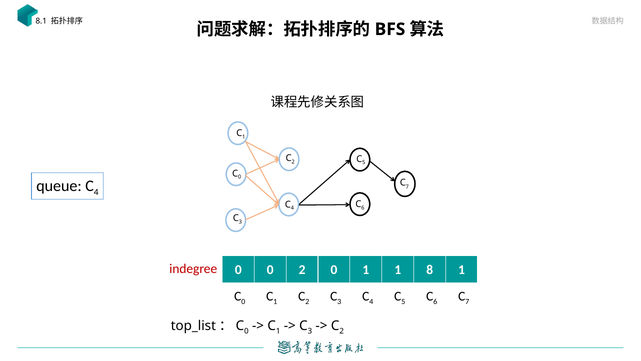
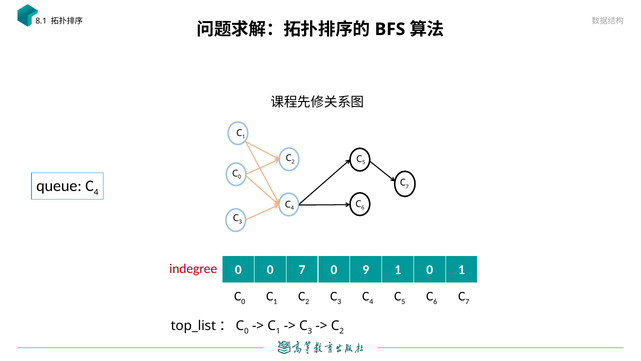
0 2: 2 -> 7
0 1: 1 -> 9
1 8: 8 -> 0
